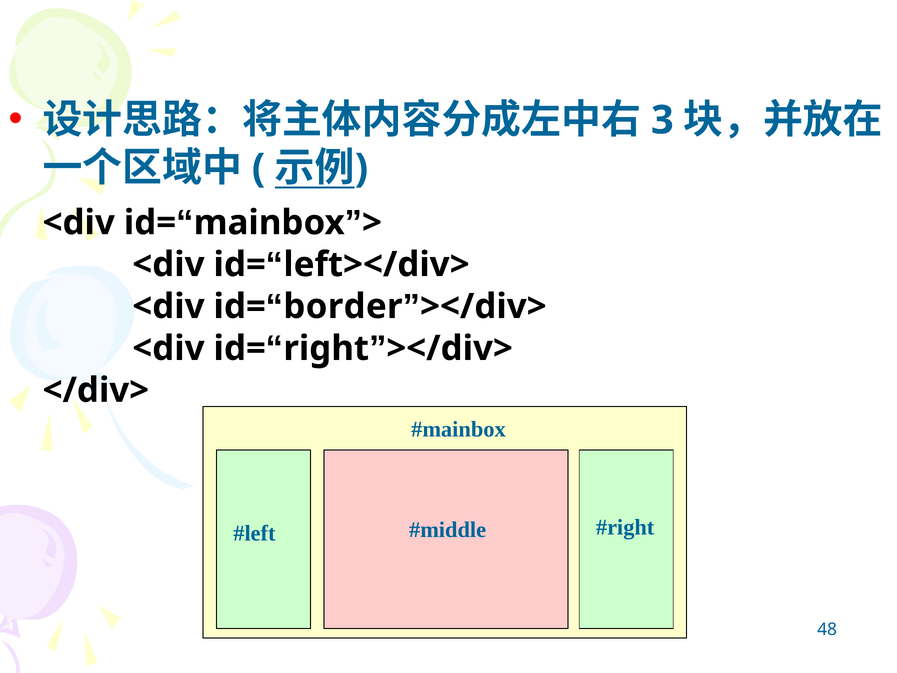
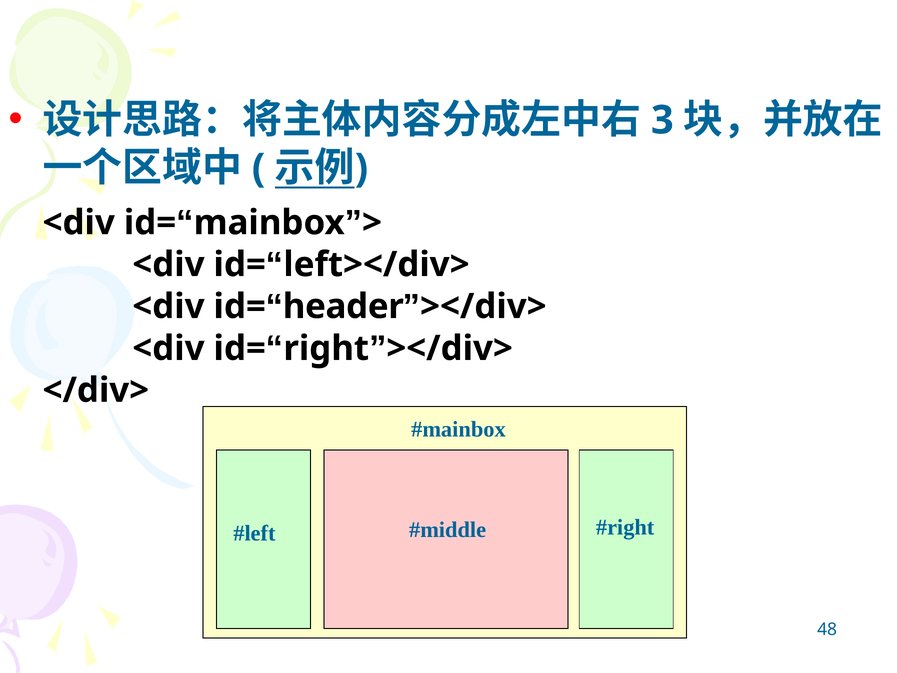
border: border -> header
